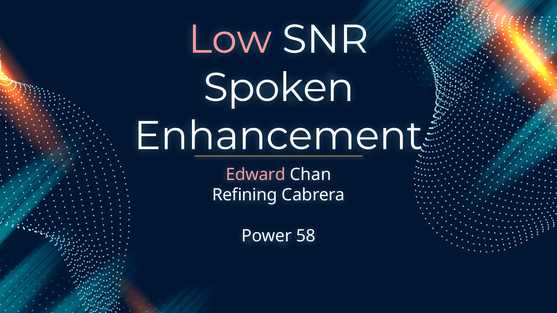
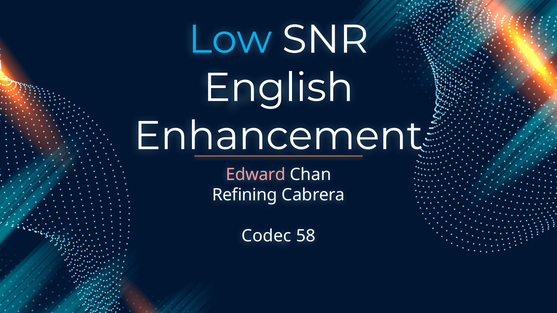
Low colour: pink -> light blue
Spoken: Spoken -> English
Power: Power -> Codec
